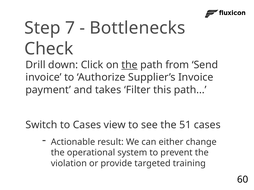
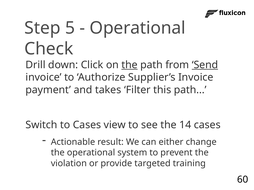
7: 7 -> 5
Bottlenecks at (137, 28): Bottlenecks -> Operational
Send underline: none -> present
51: 51 -> 14
